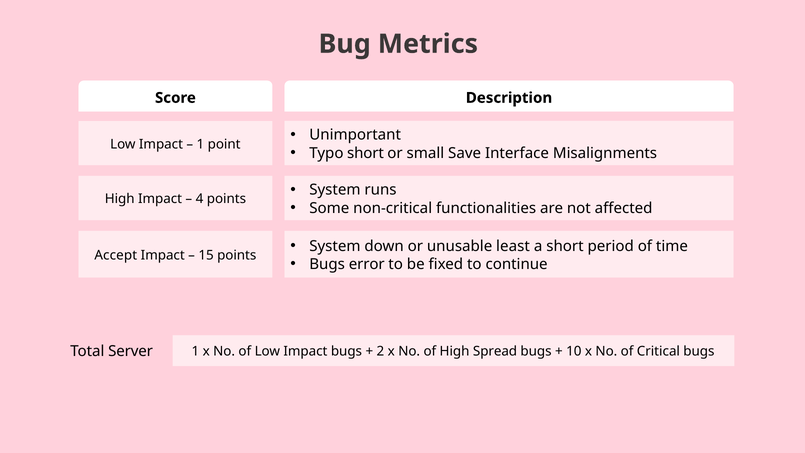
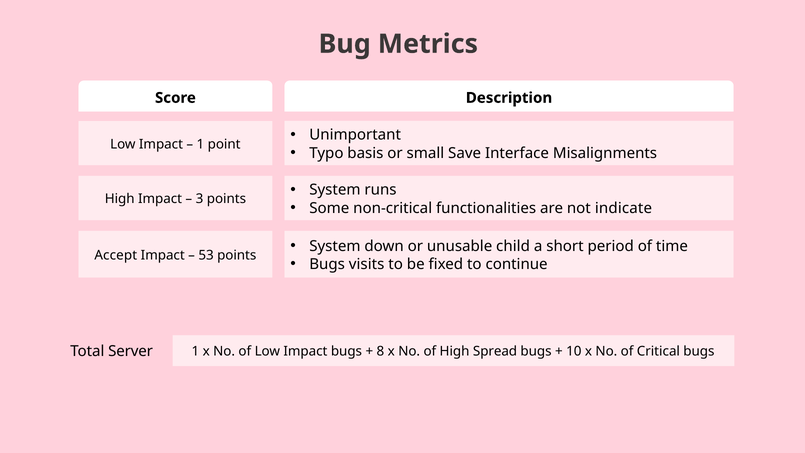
Typo short: short -> basis
4: 4 -> 3
affected: affected -> indicate
least: least -> child
15: 15 -> 53
error: error -> visits
2: 2 -> 8
